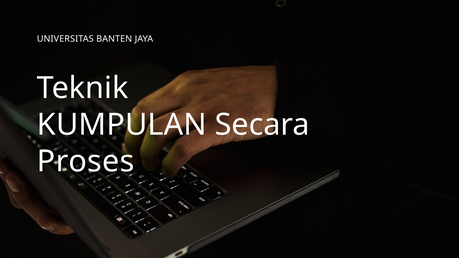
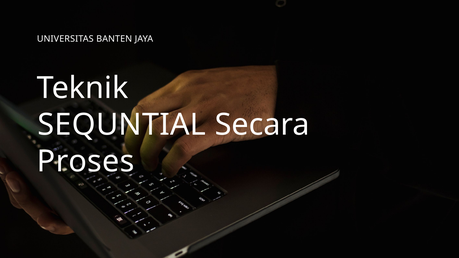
KUMPULAN: KUMPULAN -> SEQUNTIAL
